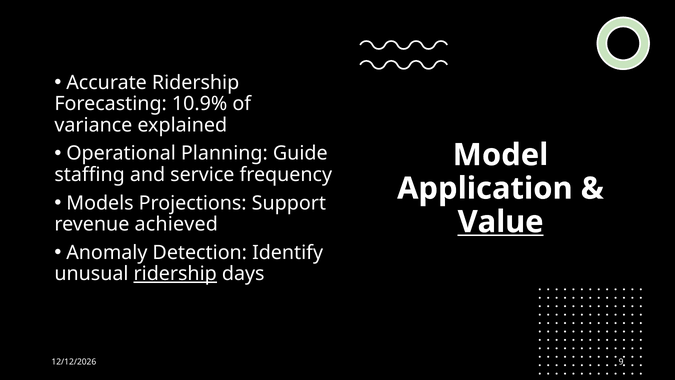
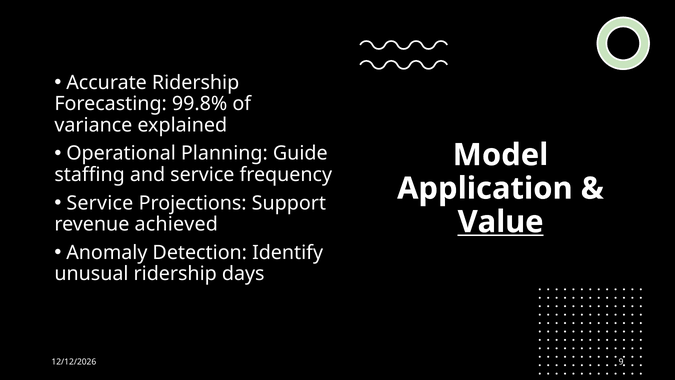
10.9%: 10.9% -> 99.8%
Models at (100, 203): Models -> Service
ridership at (175, 274) underline: present -> none
